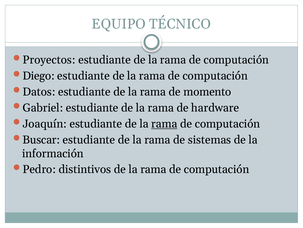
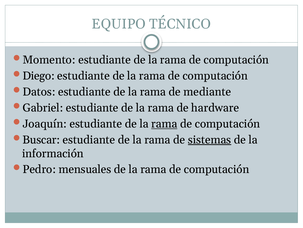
Proyectos: Proyectos -> Momento
momento: momento -> mediante
sistemas underline: none -> present
distintivos: distintivos -> mensuales
